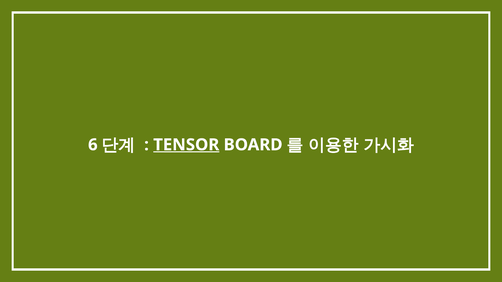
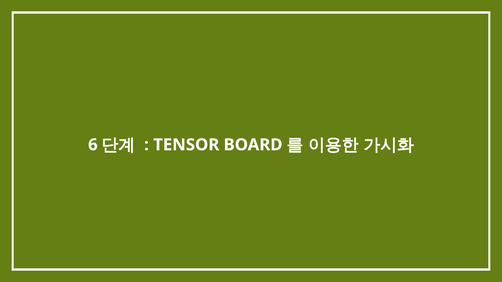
TENSOR underline: present -> none
